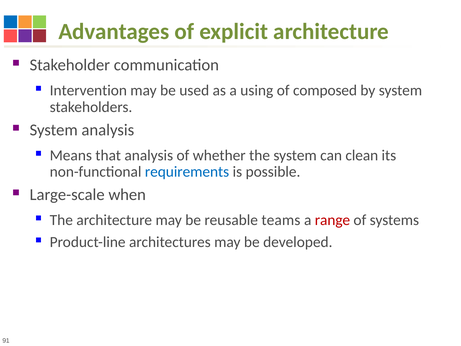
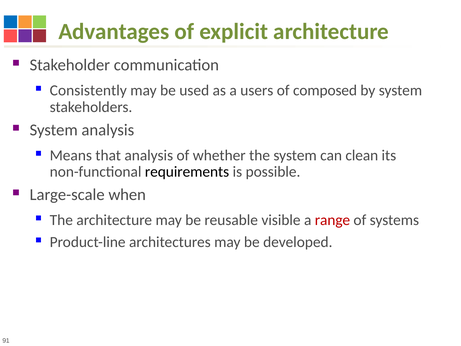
Intervention: Intervention -> Consistently
using: using -> users
requirements colour: blue -> black
teams: teams -> visible
